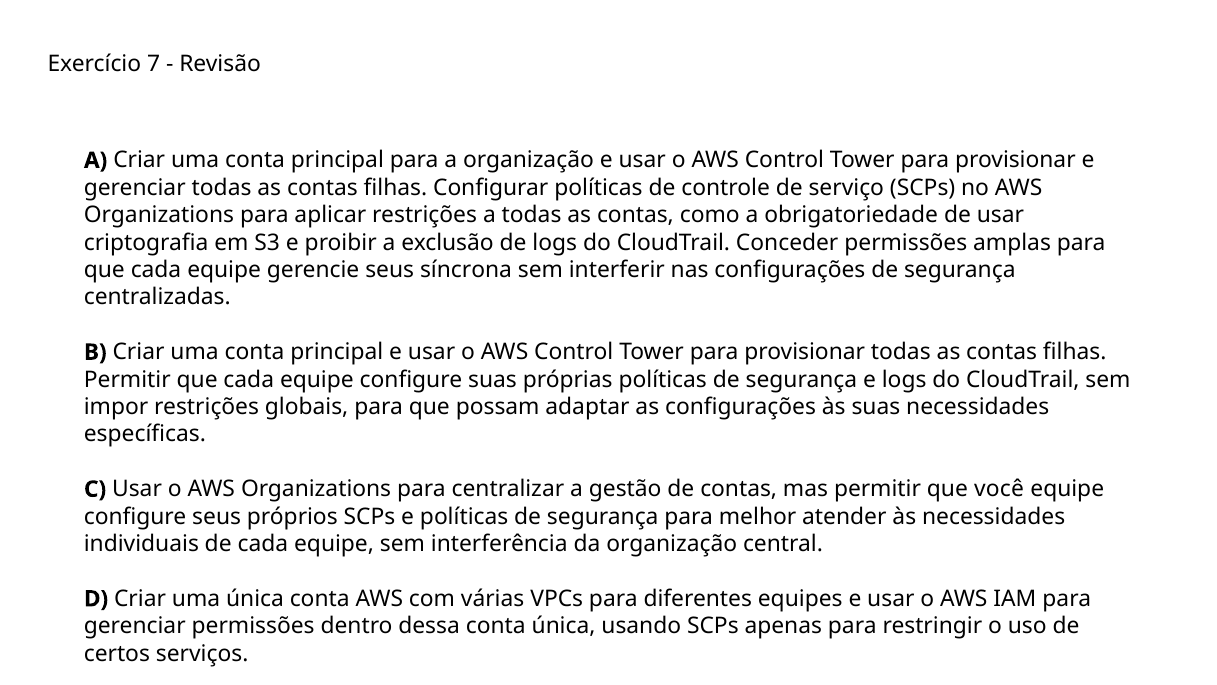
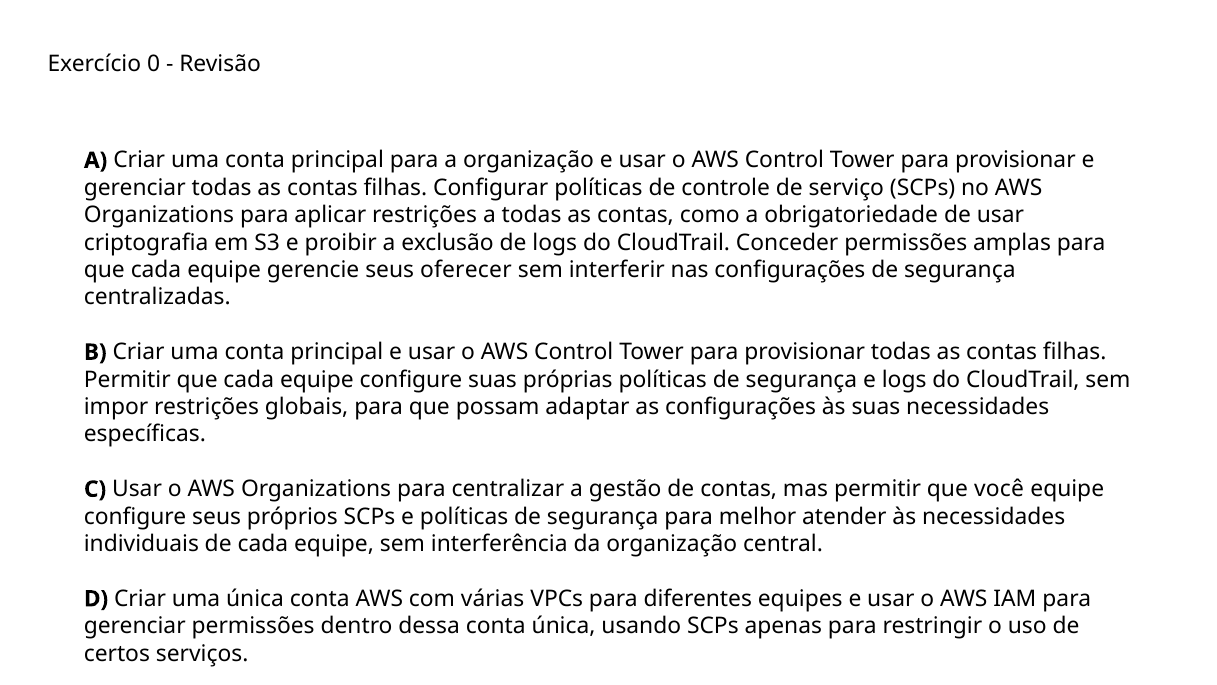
7: 7 -> 0
síncrona: síncrona -> oferecer
